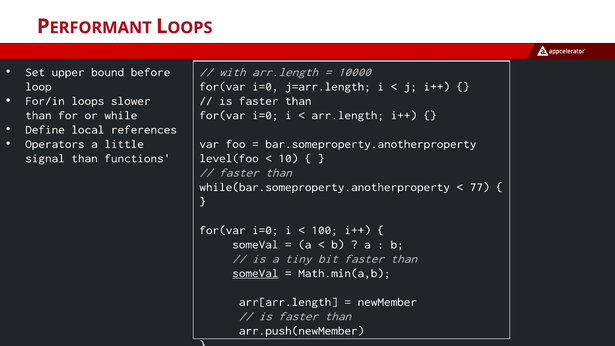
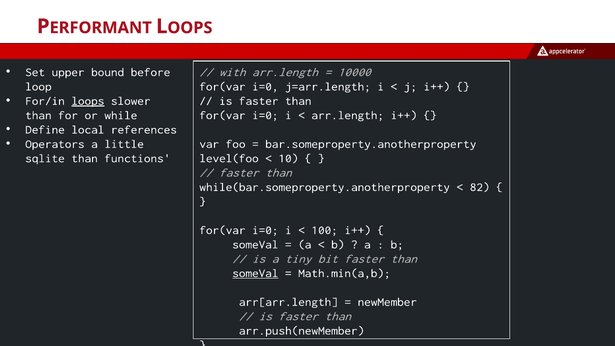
loops underline: none -> present
signal: signal -> sqlite
77: 77 -> 82
